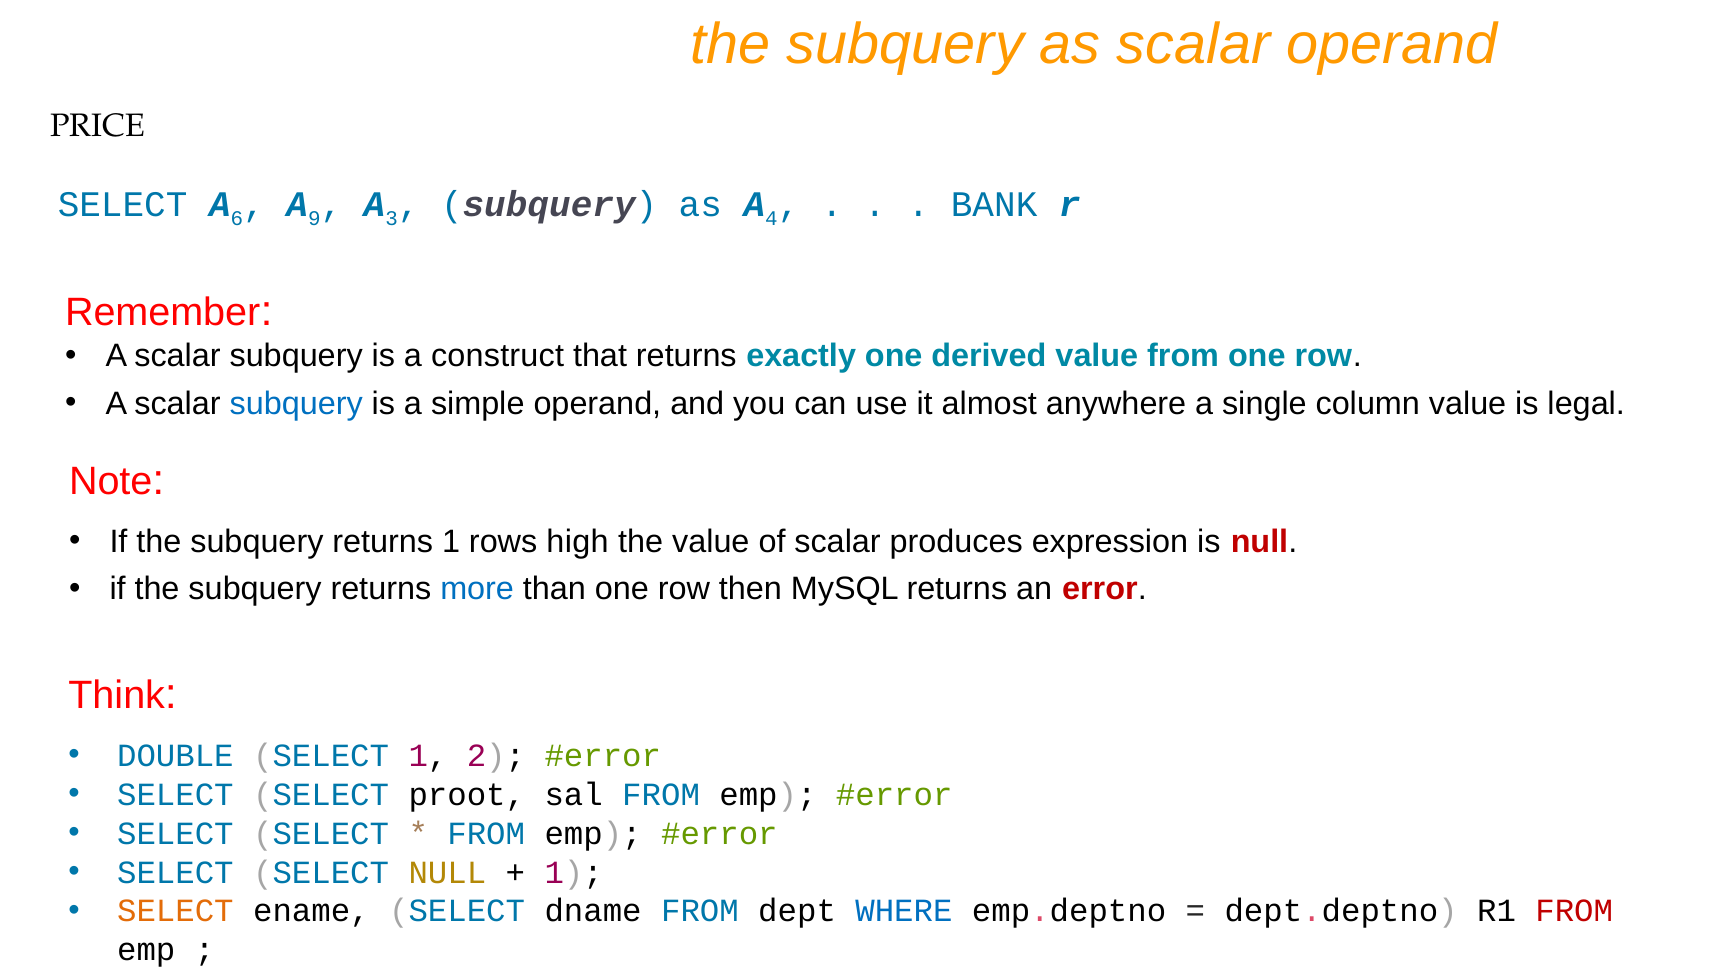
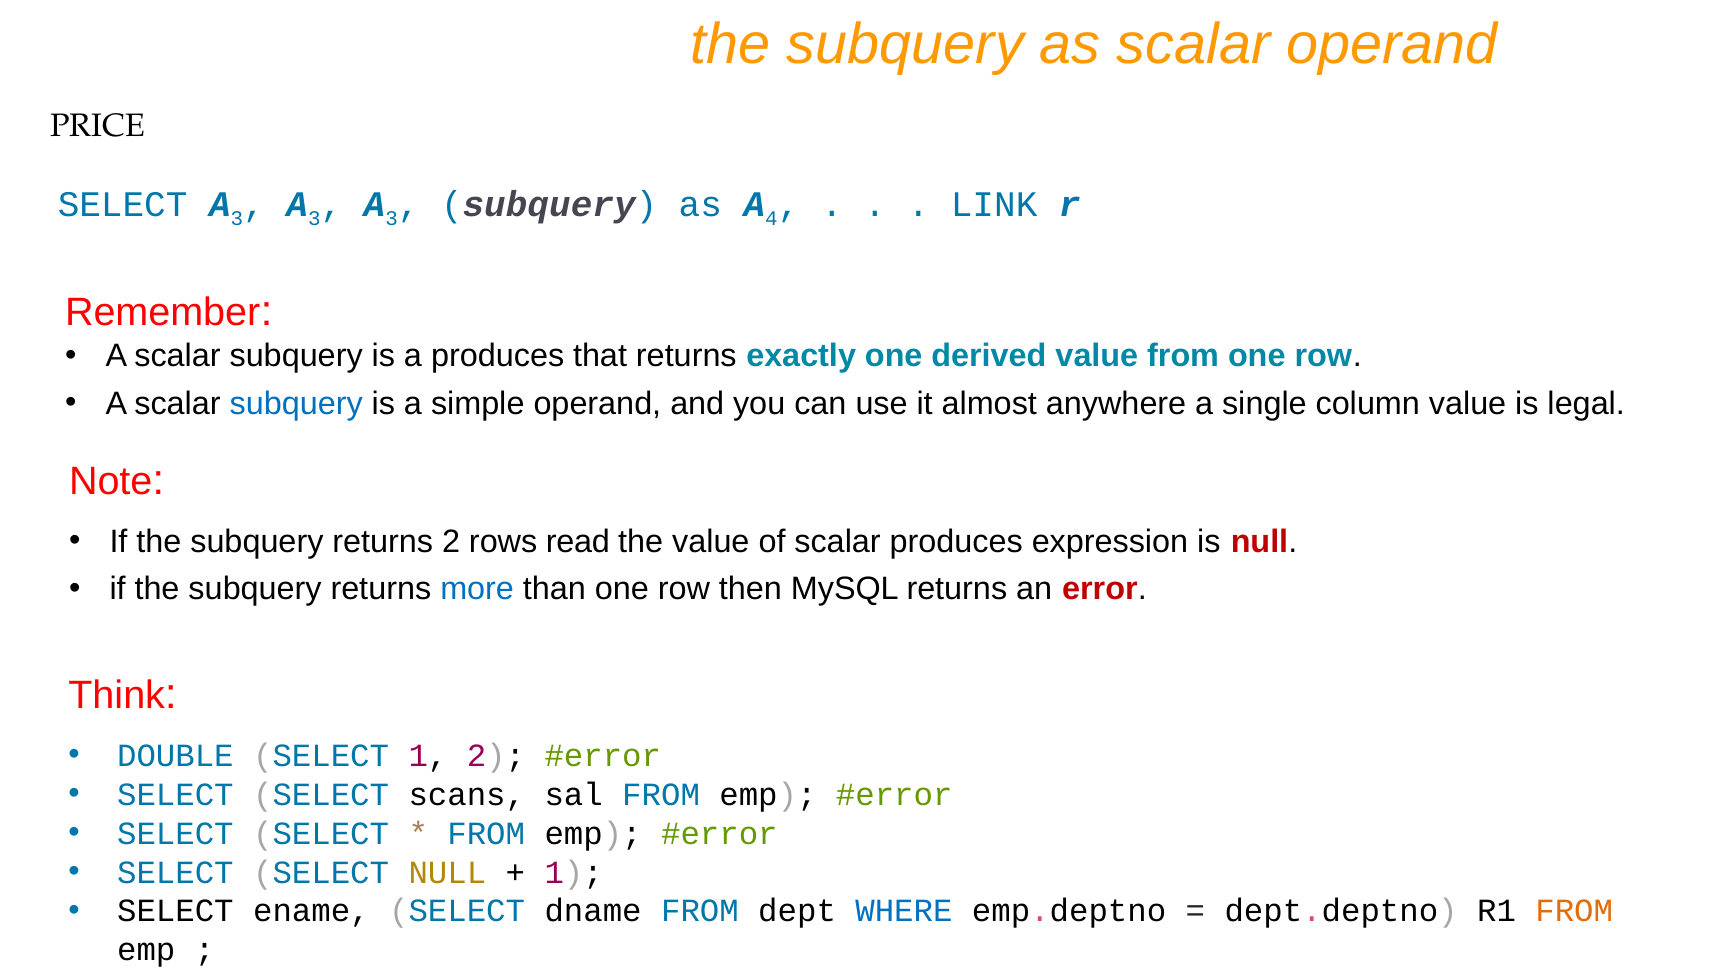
SELECT A 6: 6 -> 3
9 at (314, 219): 9 -> 3
BANK: BANK -> LINK
a construct: construct -> produces
returns 1: 1 -> 2
high: high -> read
proot: proot -> scans
SELECT at (175, 912) colour: orange -> black
FROM at (1574, 912) colour: red -> orange
